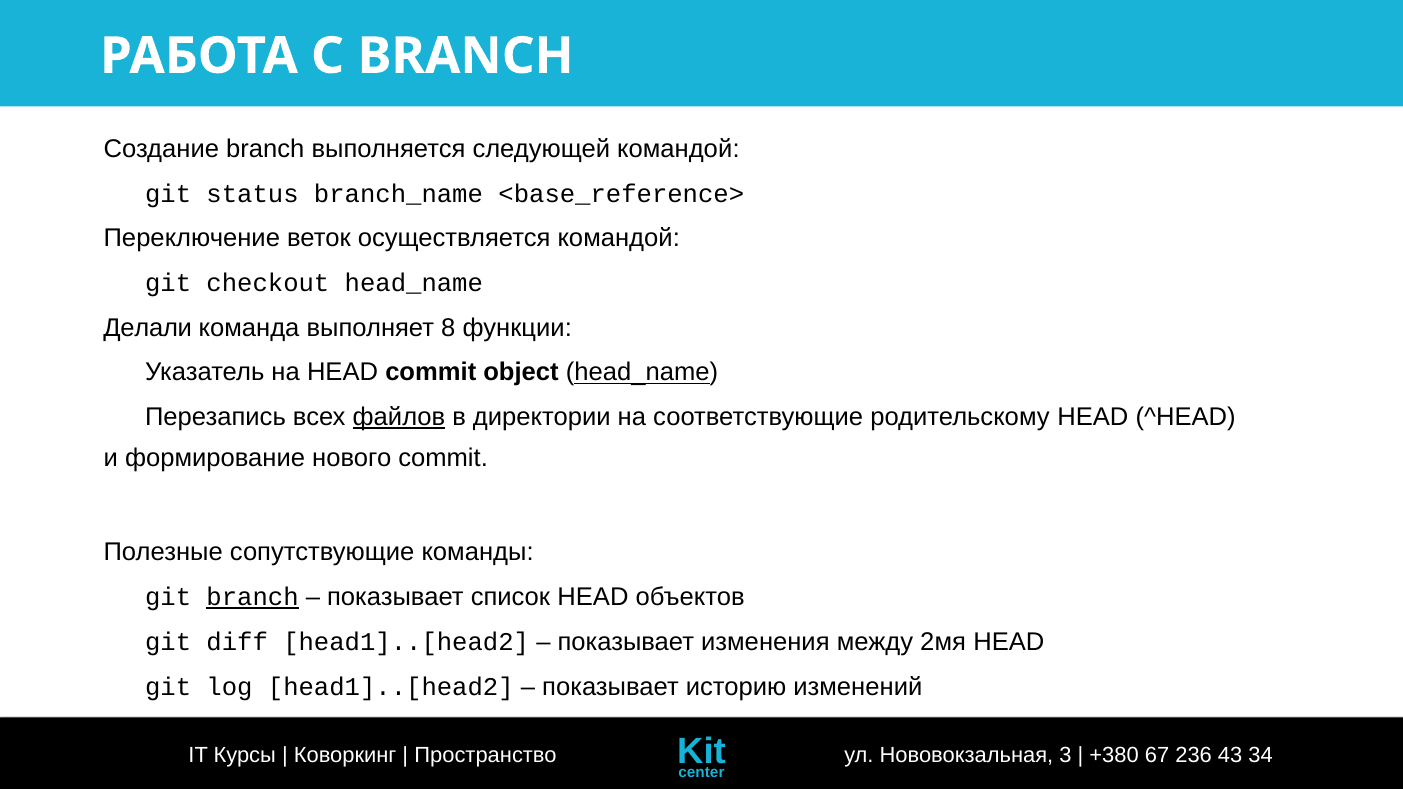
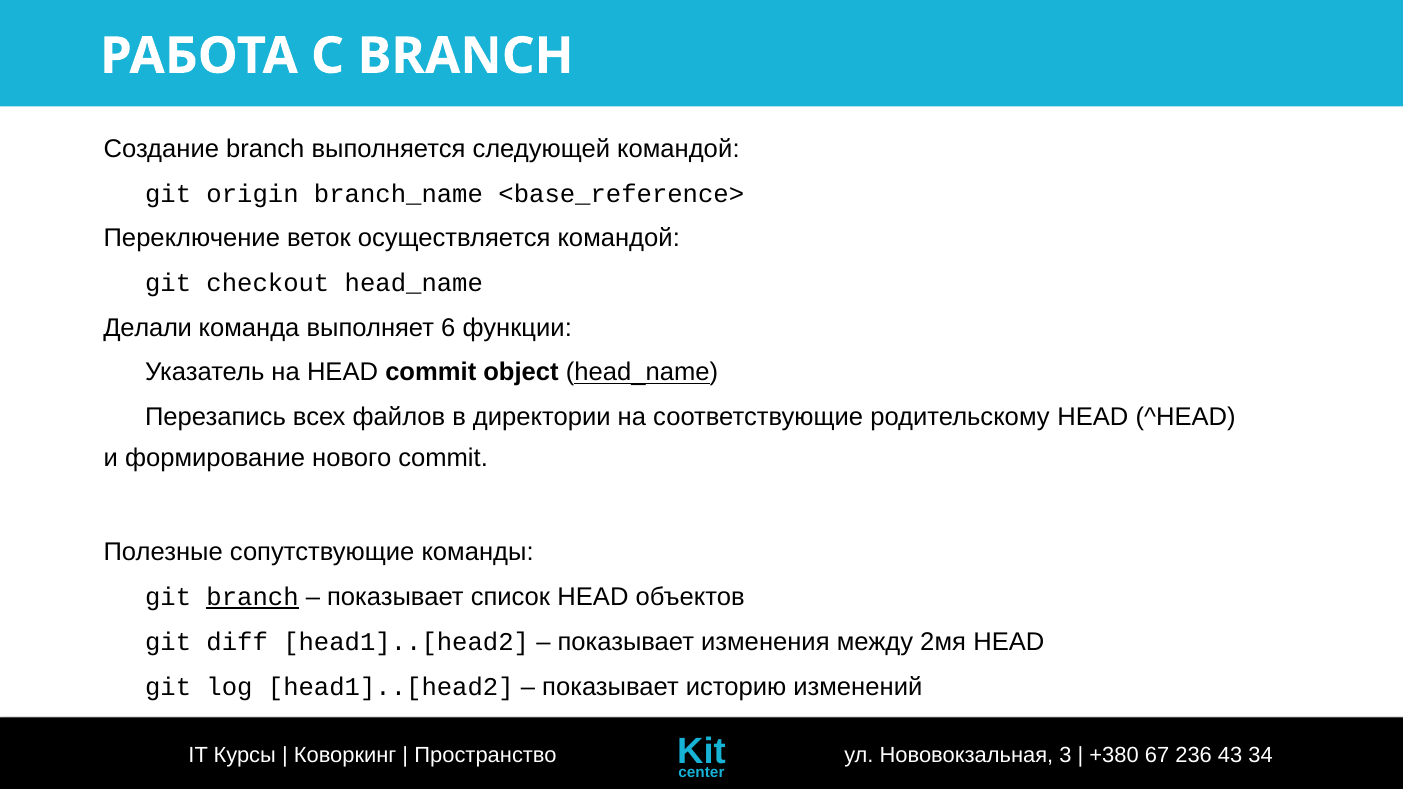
status: status -> origin
8: 8 -> 6
файлов underline: present -> none
